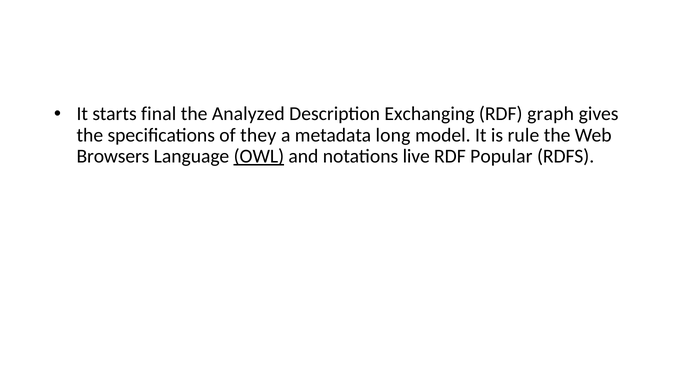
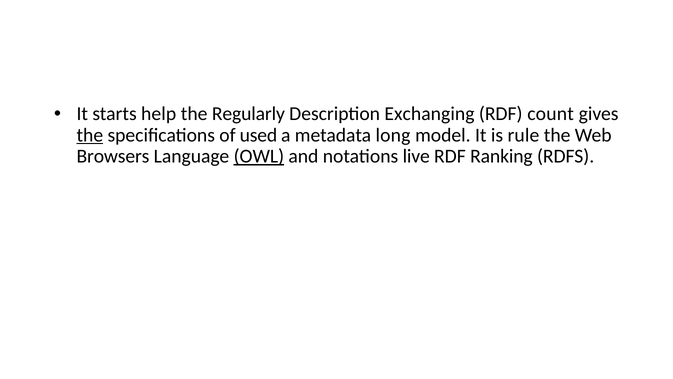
final: final -> help
Analyzed: Analyzed -> Regularly
graph: graph -> count
the at (90, 135) underline: none -> present
they: they -> used
Popular: Popular -> Ranking
